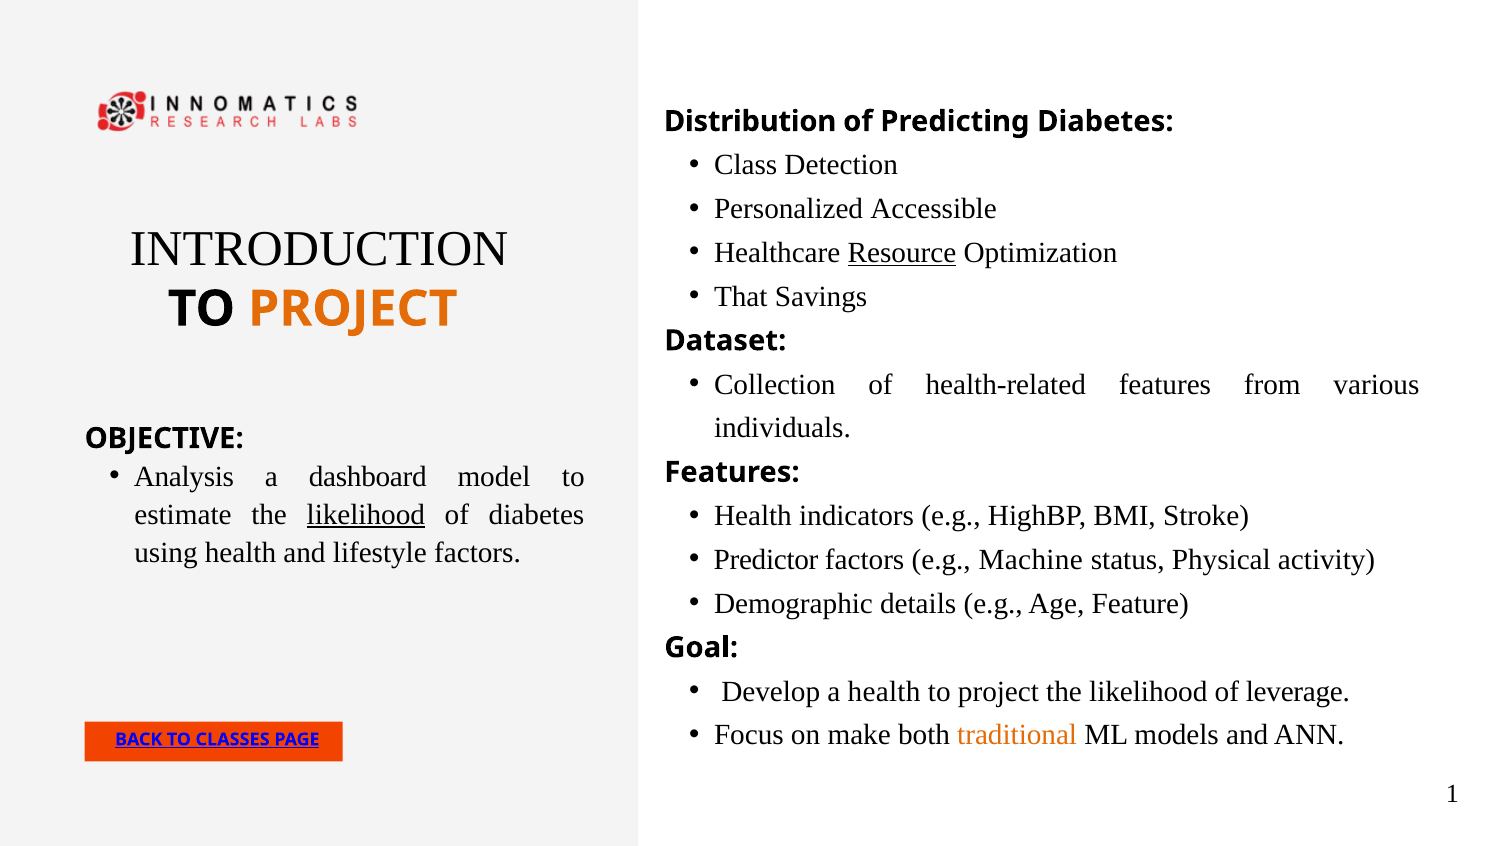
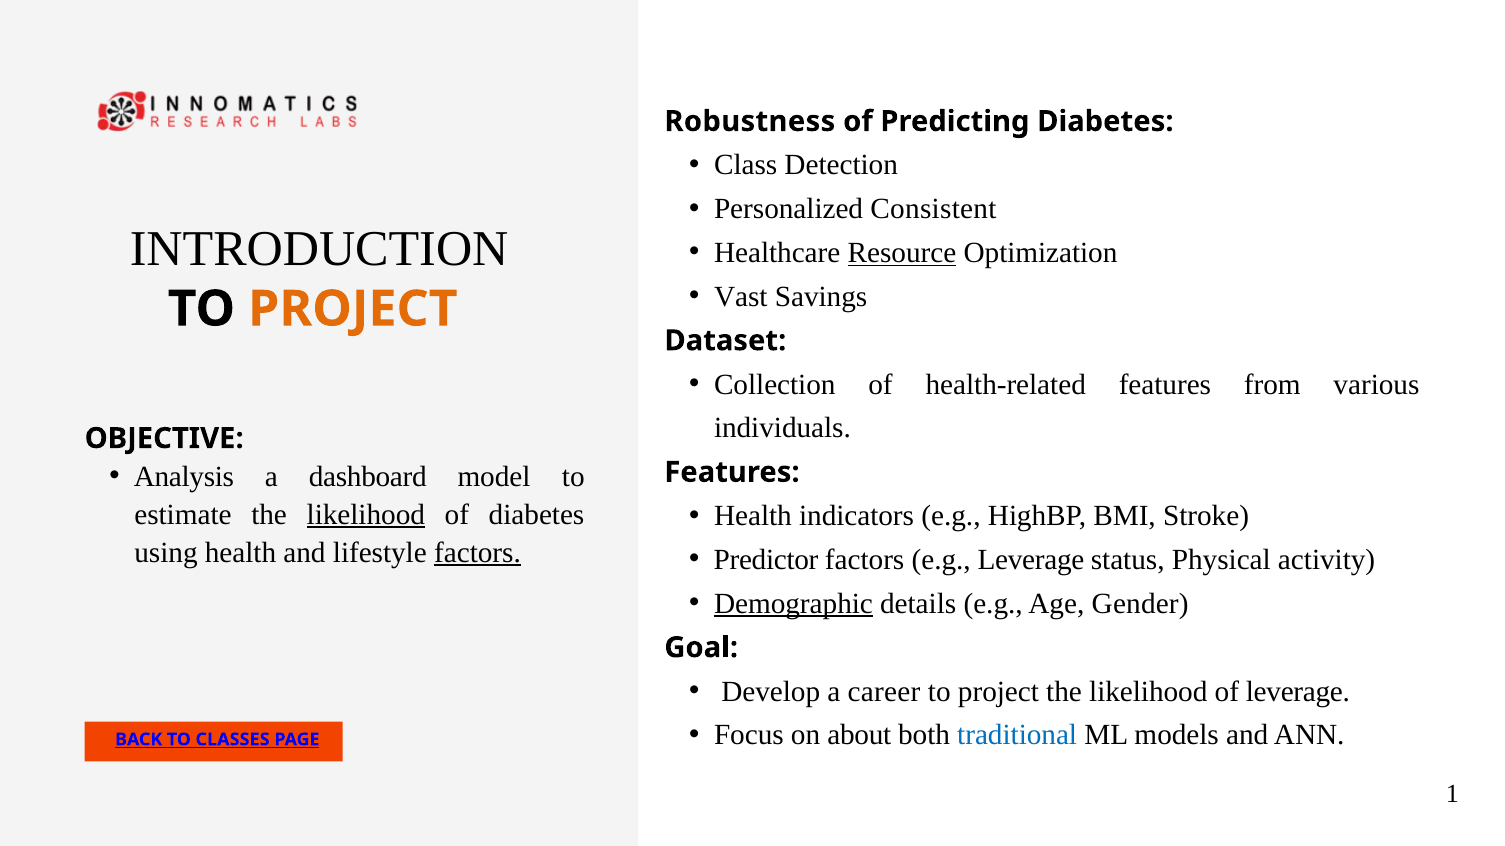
Distribution: Distribution -> Robustness
Accessible: Accessible -> Consistent
That: That -> Vast
factors at (477, 553) underline: none -> present
e.g Machine: Machine -> Leverage
Demographic underline: none -> present
Feature: Feature -> Gender
a health: health -> career
make: make -> about
traditional colour: orange -> blue
